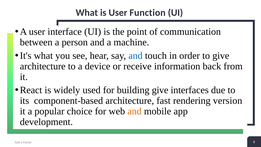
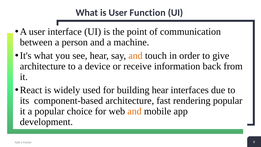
and at (136, 56) colour: blue -> orange
building give: give -> hear
rendering version: version -> popular
